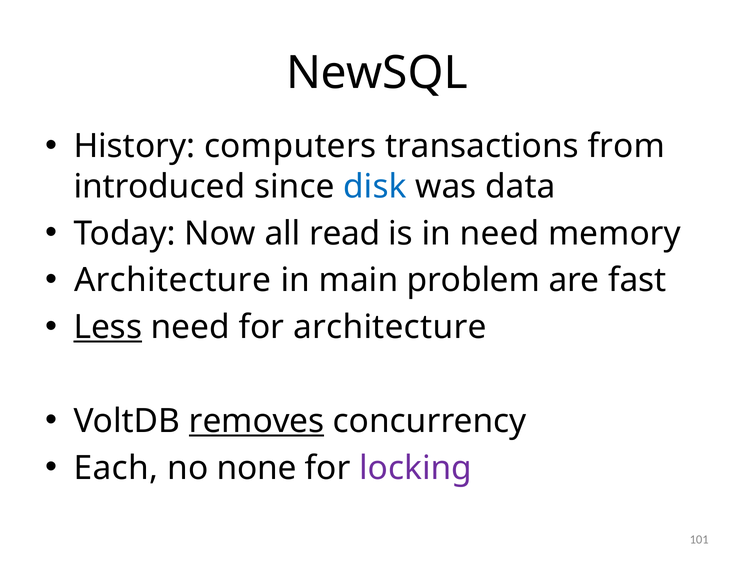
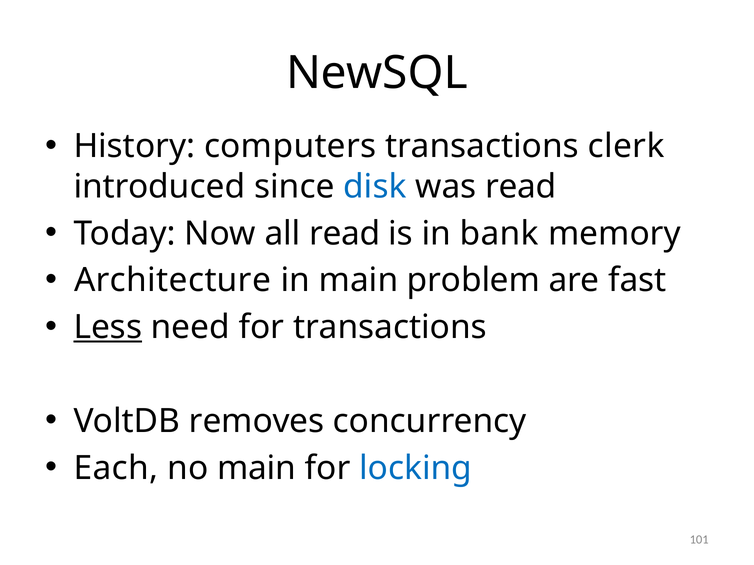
from: from -> clerk
was data: data -> read
in need: need -> bank
for architecture: architecture -> transactions
removes underline: present -> none
no none: none -> main
locking colour: purple -> blue
